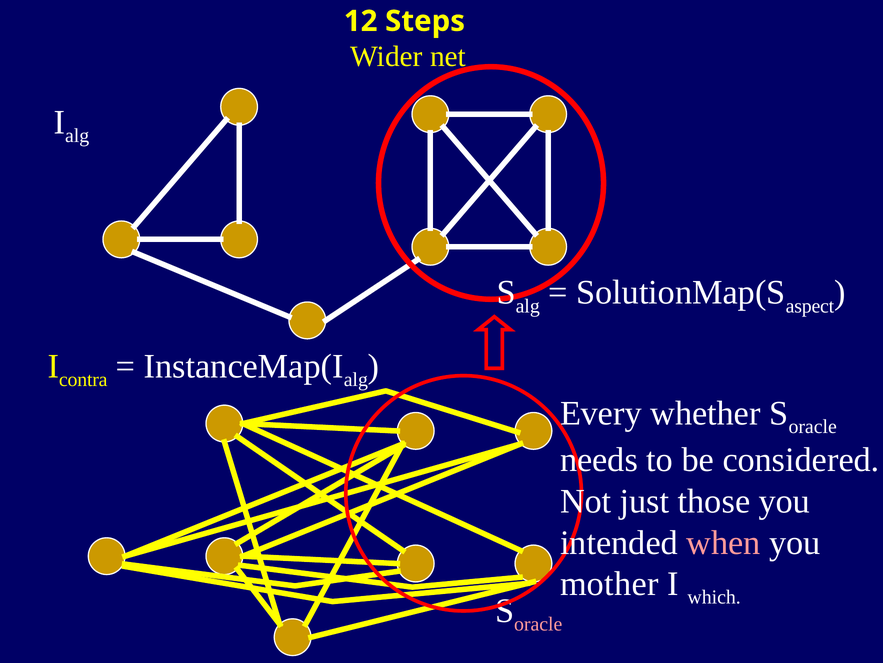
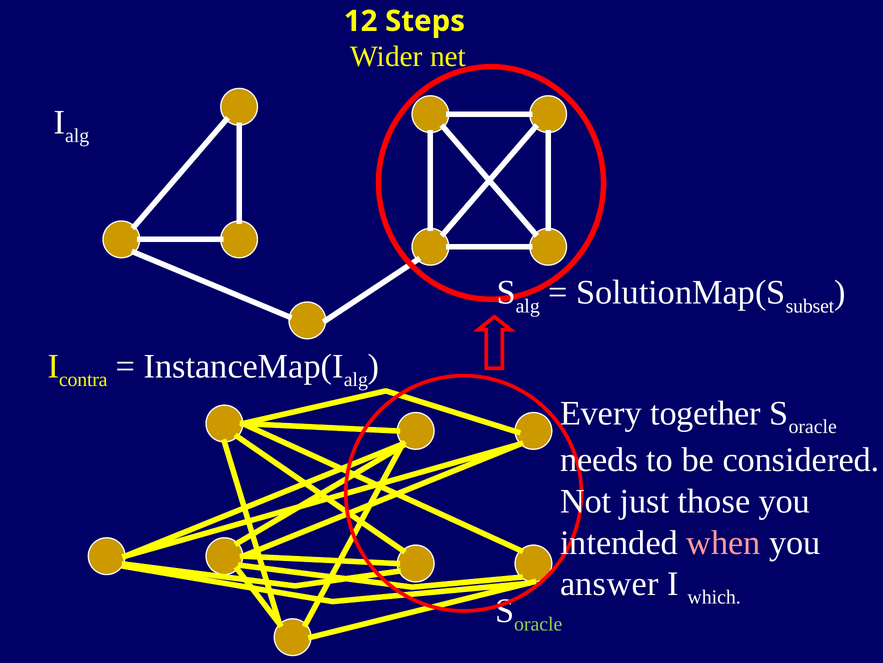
aspect: aspect -> subset
whether: whether -> together
mother: mother -> answer
oracle at (538, 623) colour: pink -> light green
